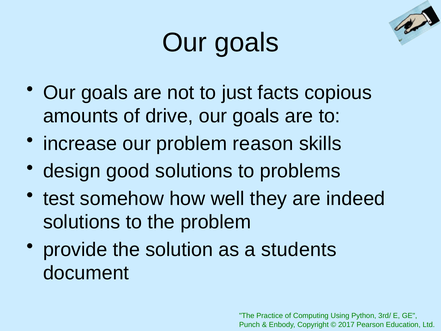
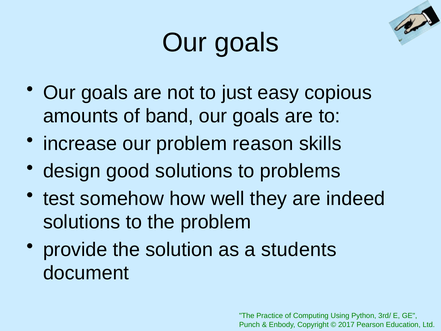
facts: facts -> easy
drive: drive -> band
